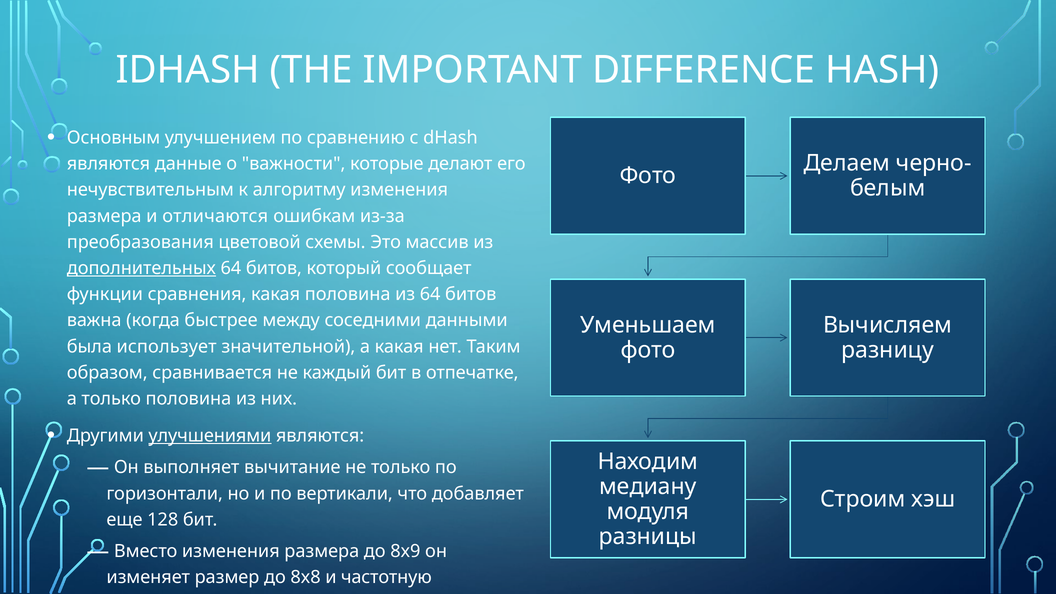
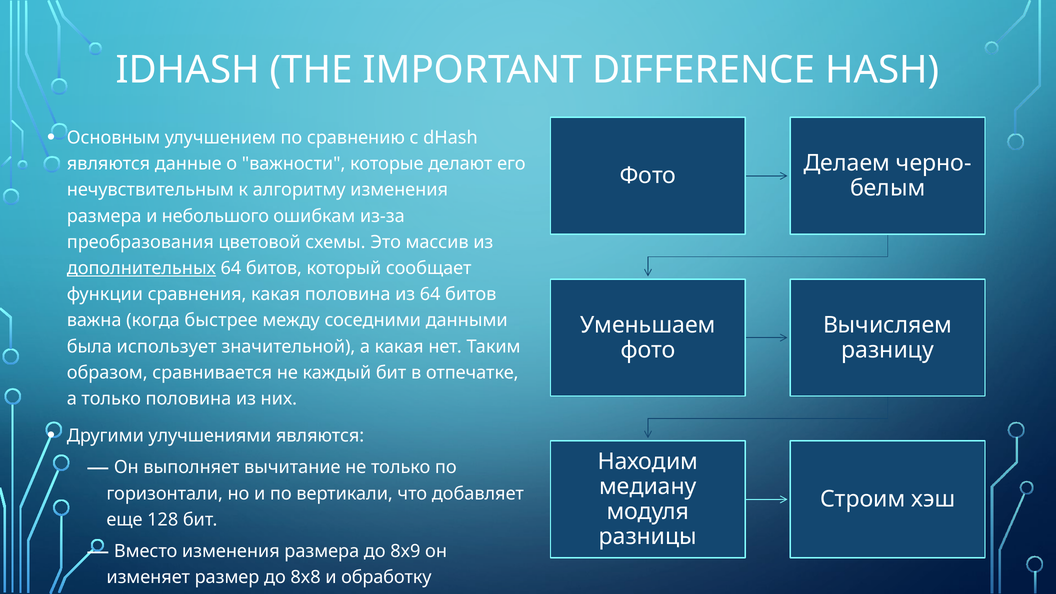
отличаются: отличаются -> небольшого
улучшениями underline: present -> none
частотную: частотную -> обработку
